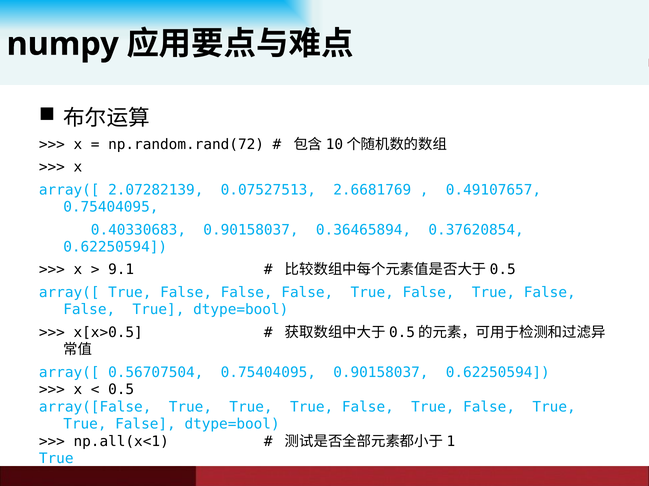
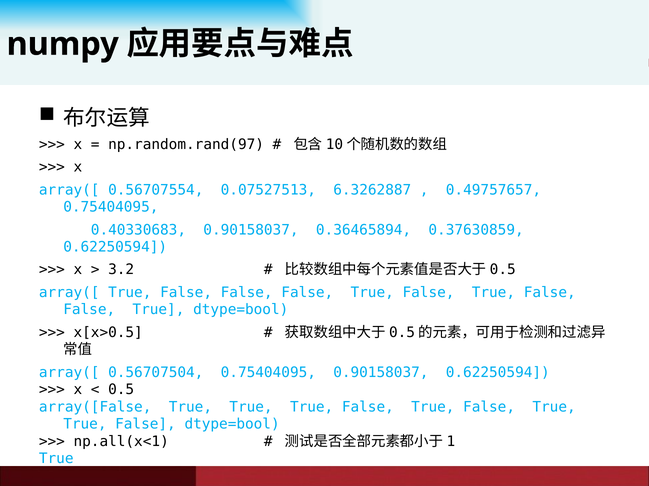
np.random.rand(72: np.random.rand(72 -> np.random.rand(97
2.07282139: 2.07282139 -> 0.56707554
2.6681769: 2.6681769 -> 6.3262887
0.49107657: 0.49107657 -> 0.49757657
0.37620854: 0.37620854 -> 0.37630859
9.1: 9.1 -> 3.2
